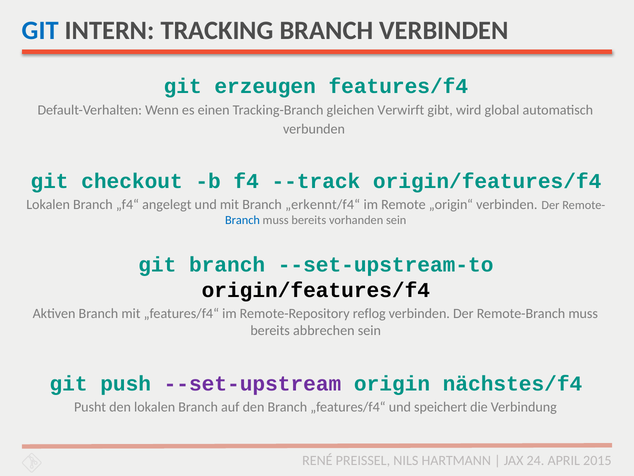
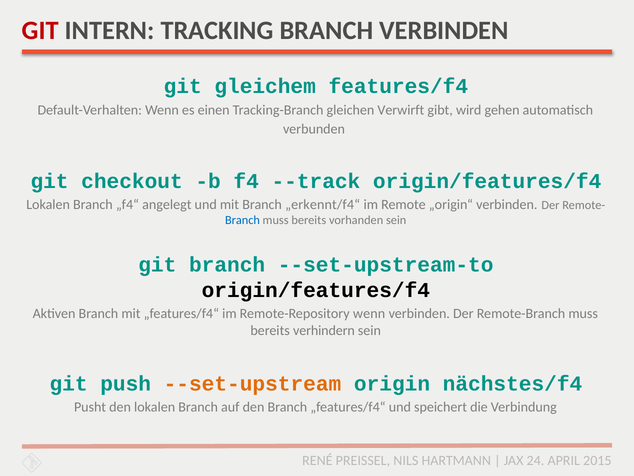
GIT at (40, 31) colour: blue -> red
erzeugen: erzeugen -> gleichem
global: global -> gehen
Remote-Repository reflog: reflog -> wenn
abbrechen: abbrechen -> verhindern
--set-upstream colour: purple -> orange
